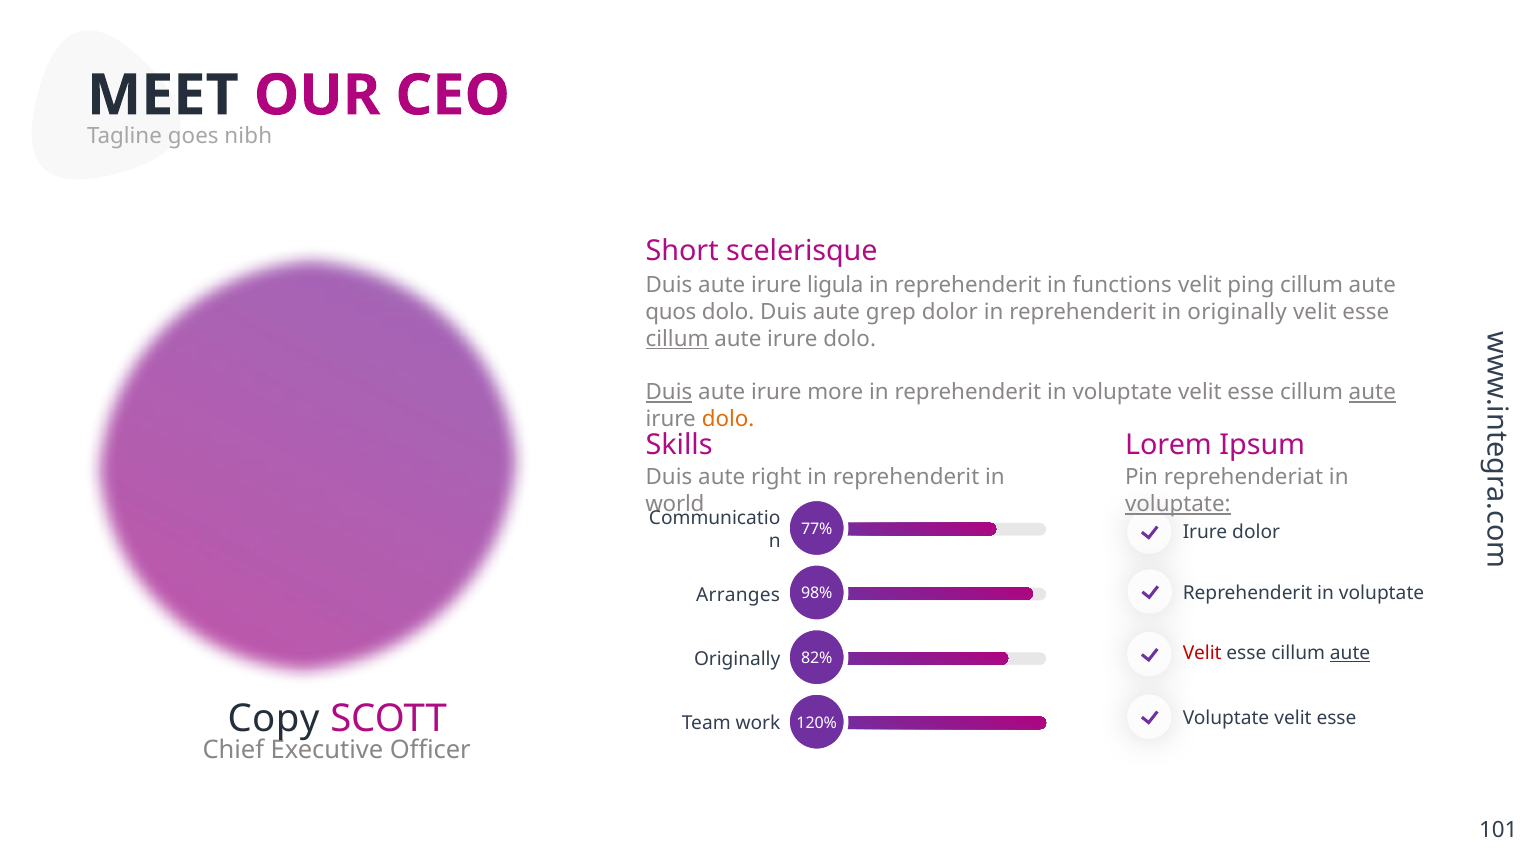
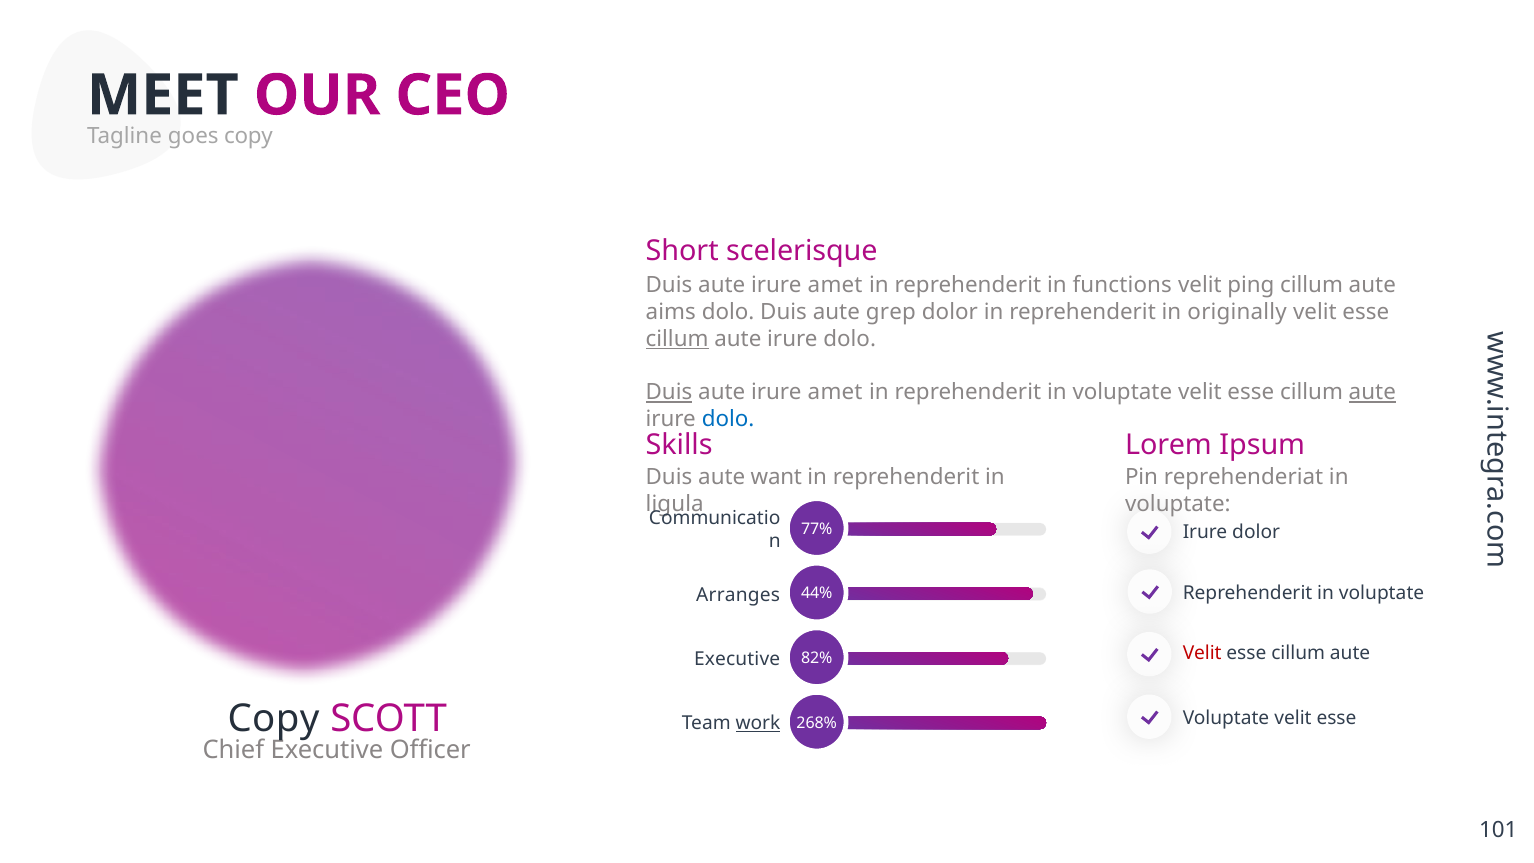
nibh at (248, 136): nibh -> copy
ligula at (835, 285): ligula -> amet
quos: quos -> aims
more at (835, 392): more -> amet
dolo at (728, 419) colour: orange -> blue
right: right -> want
world: world -> ligula
voluptate at (1178, 504) underline: present -> none
98%: 98% -> 44%
aute at (1350, 653) underline: present -> none
Originally at (737, 659): Originally -> Executive
work underline: none -> present
120%: 120% -> 268%
